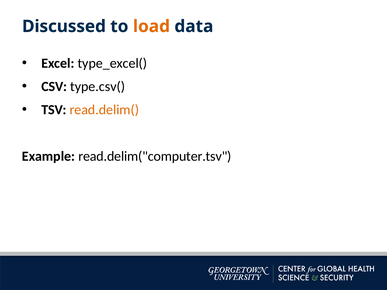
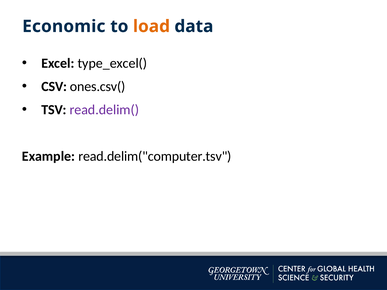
Discussed: Discussed -> Economic
type.csv(: type.csv( -> ones.csv(
read.delim( colour: orange -> purple
